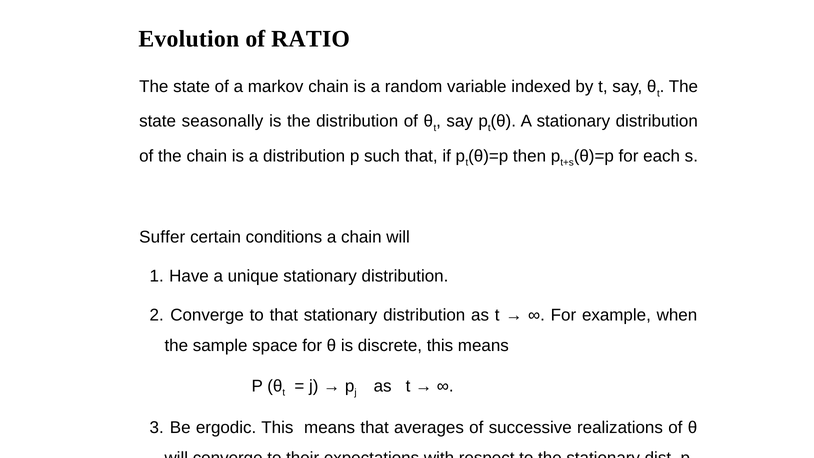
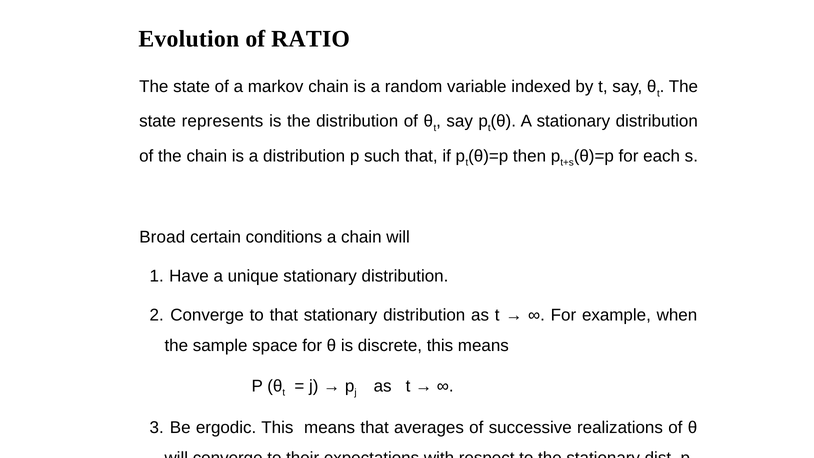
seasonally: seasonally -> represents
Suffer: Suffer -> Broad
